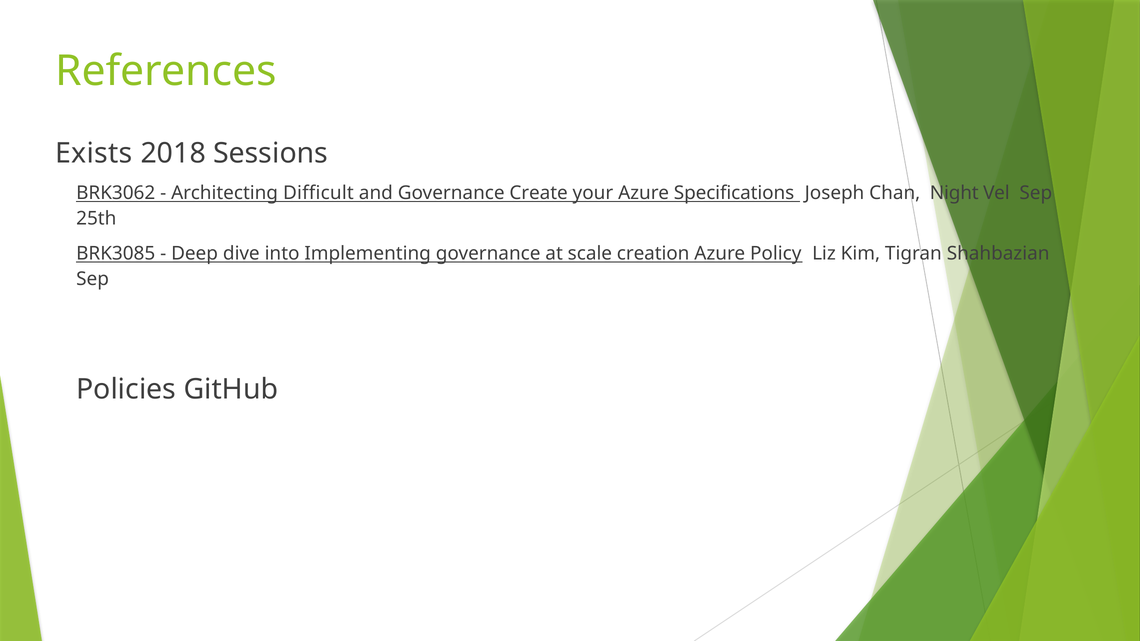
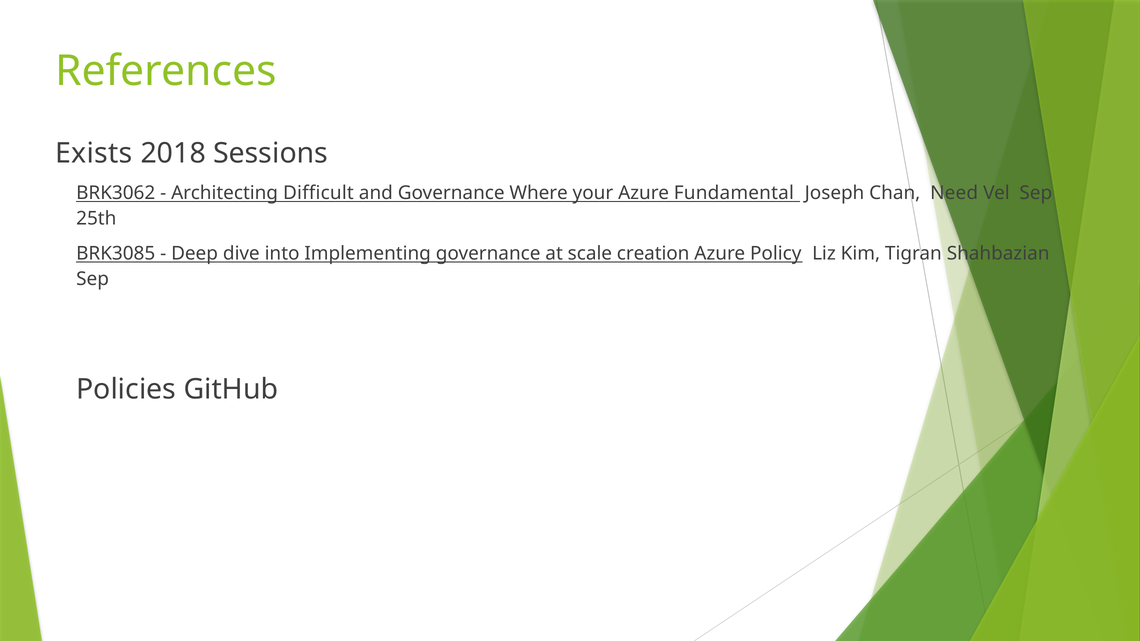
Create: Create -> Where
Specifications: Specifications -> Fundamental
Night: Night -> Need
